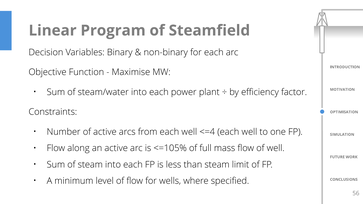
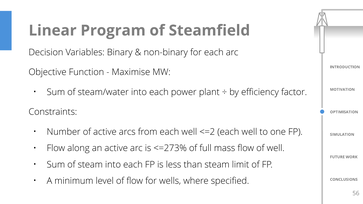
<=4: <=4 -> <=2
<=105%: <=105% -> <=273%
